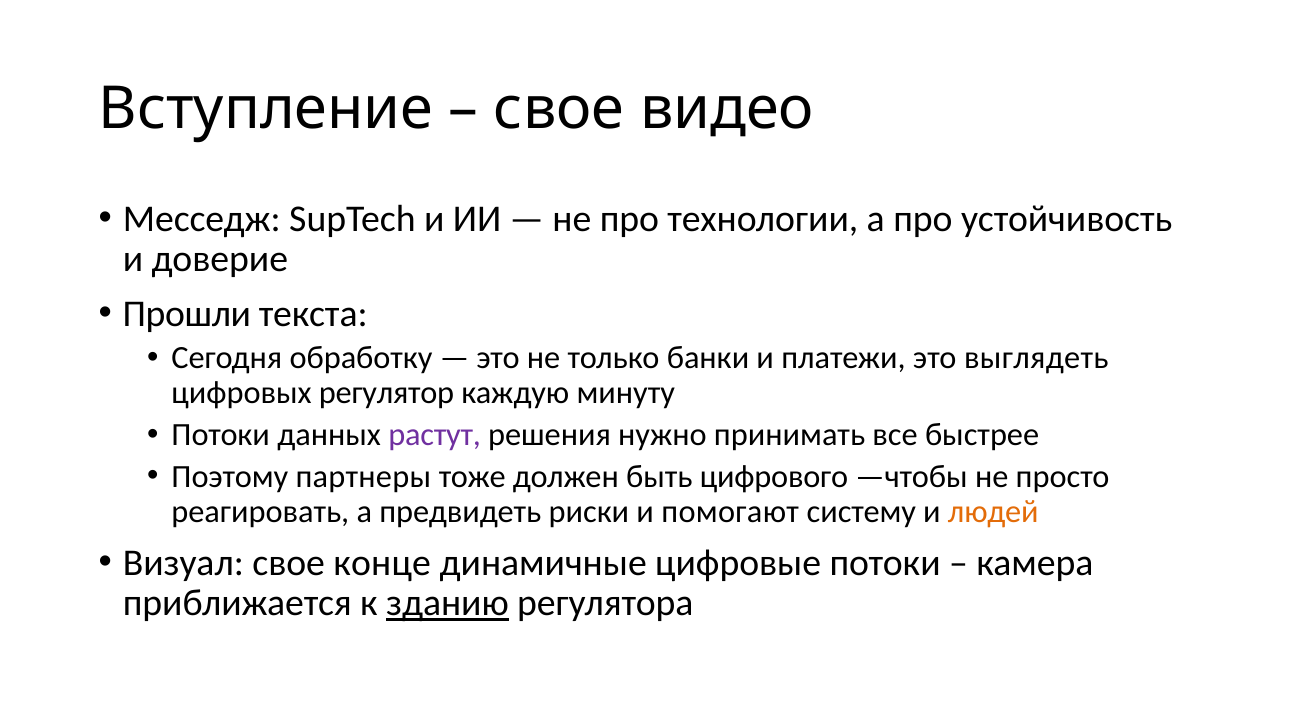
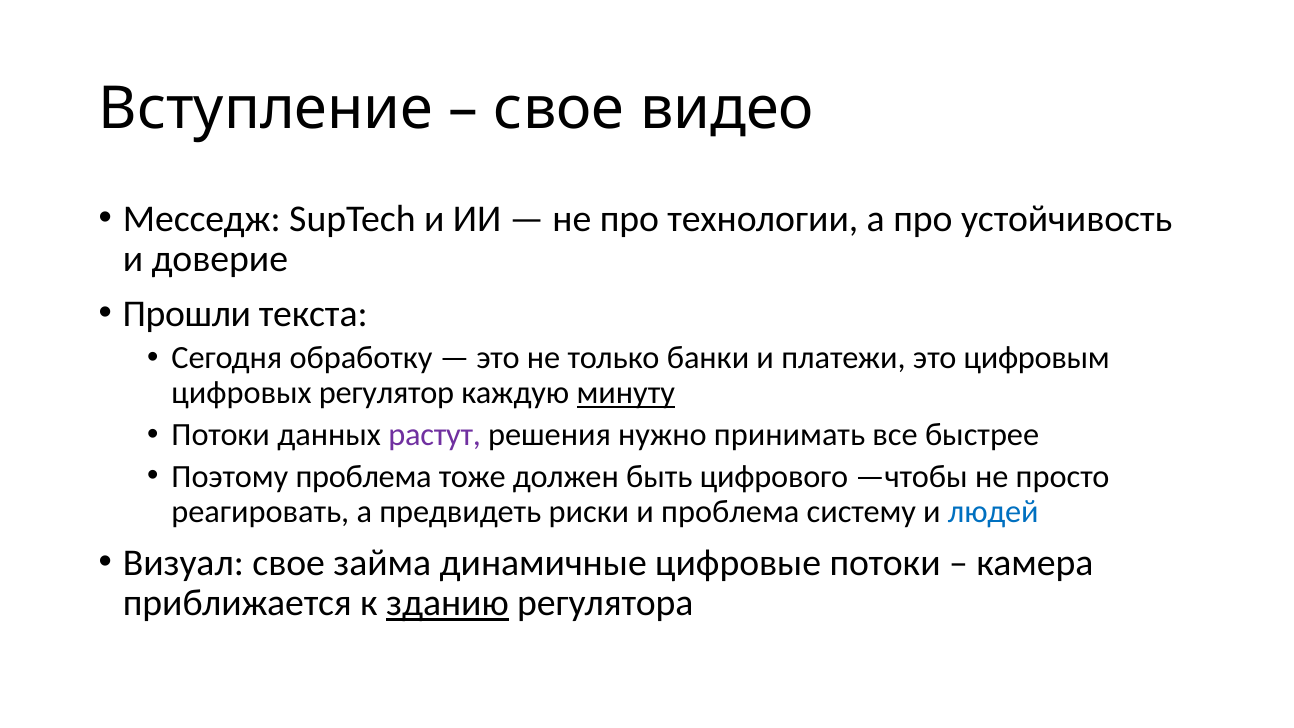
выглядеть: выглядеть -> цифровым
минуту underline: none -> present
Поэтому партнеры: партнеры -> проблема
и помогают: помогают -> проблема
людей colour: orange -> blue
конце: конце -> займа
